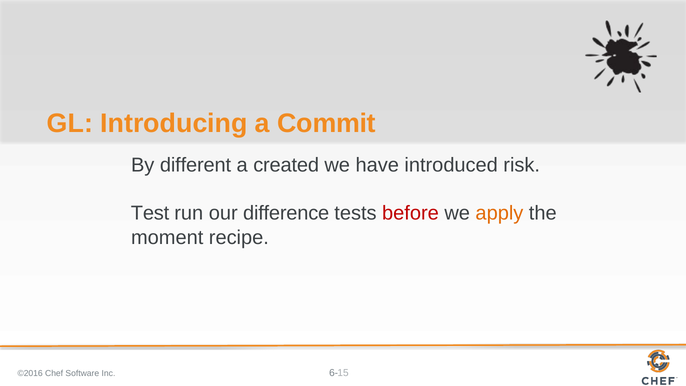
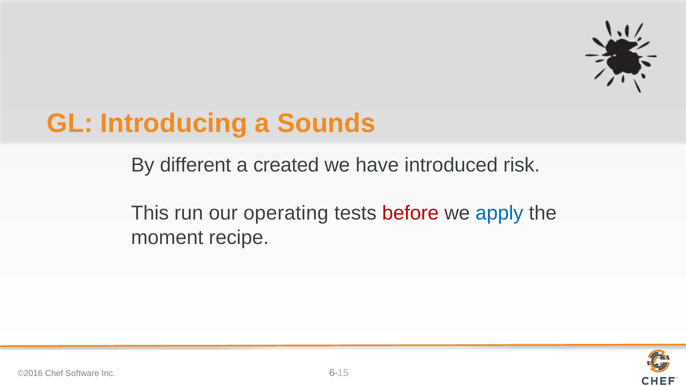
Commit: Commit -> Sounds
Test: Test -> This
difference: difference -> operating
apply colour: orange -> blue
